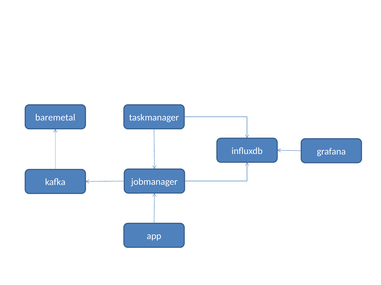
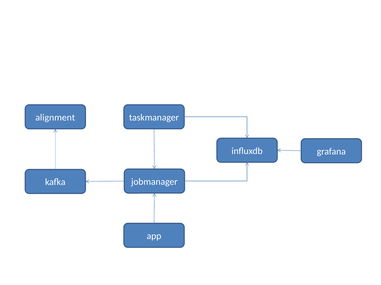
baremetal: baremetal -> alignment
